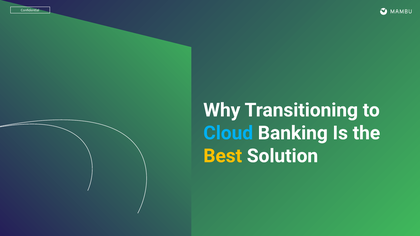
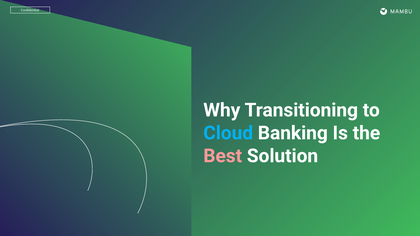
Best colour: yellow -> pink
